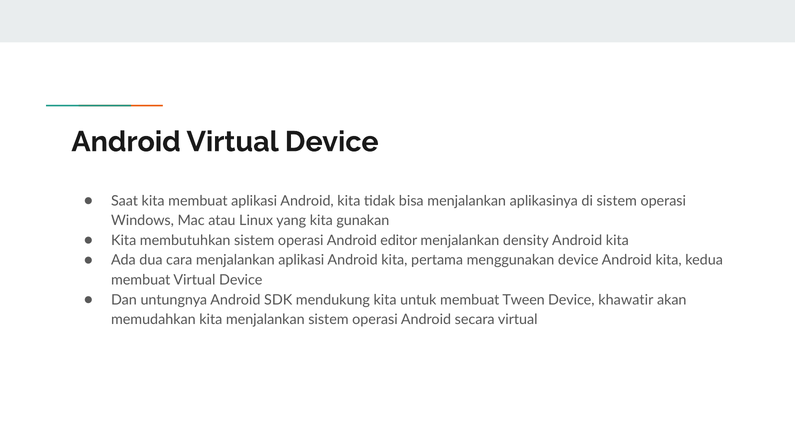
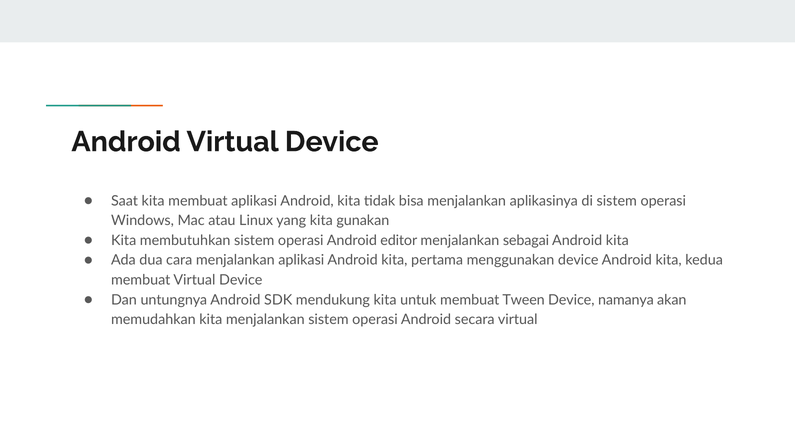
density: density -> sebagai
khawatir: khawatir -> namanya
